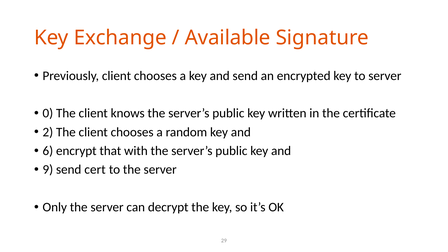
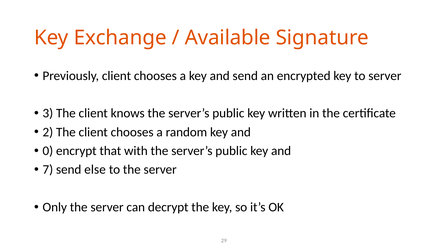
0: 0 -> 3
6: 6 -> 0
9: 9 -> 7
cert: cert -> else
